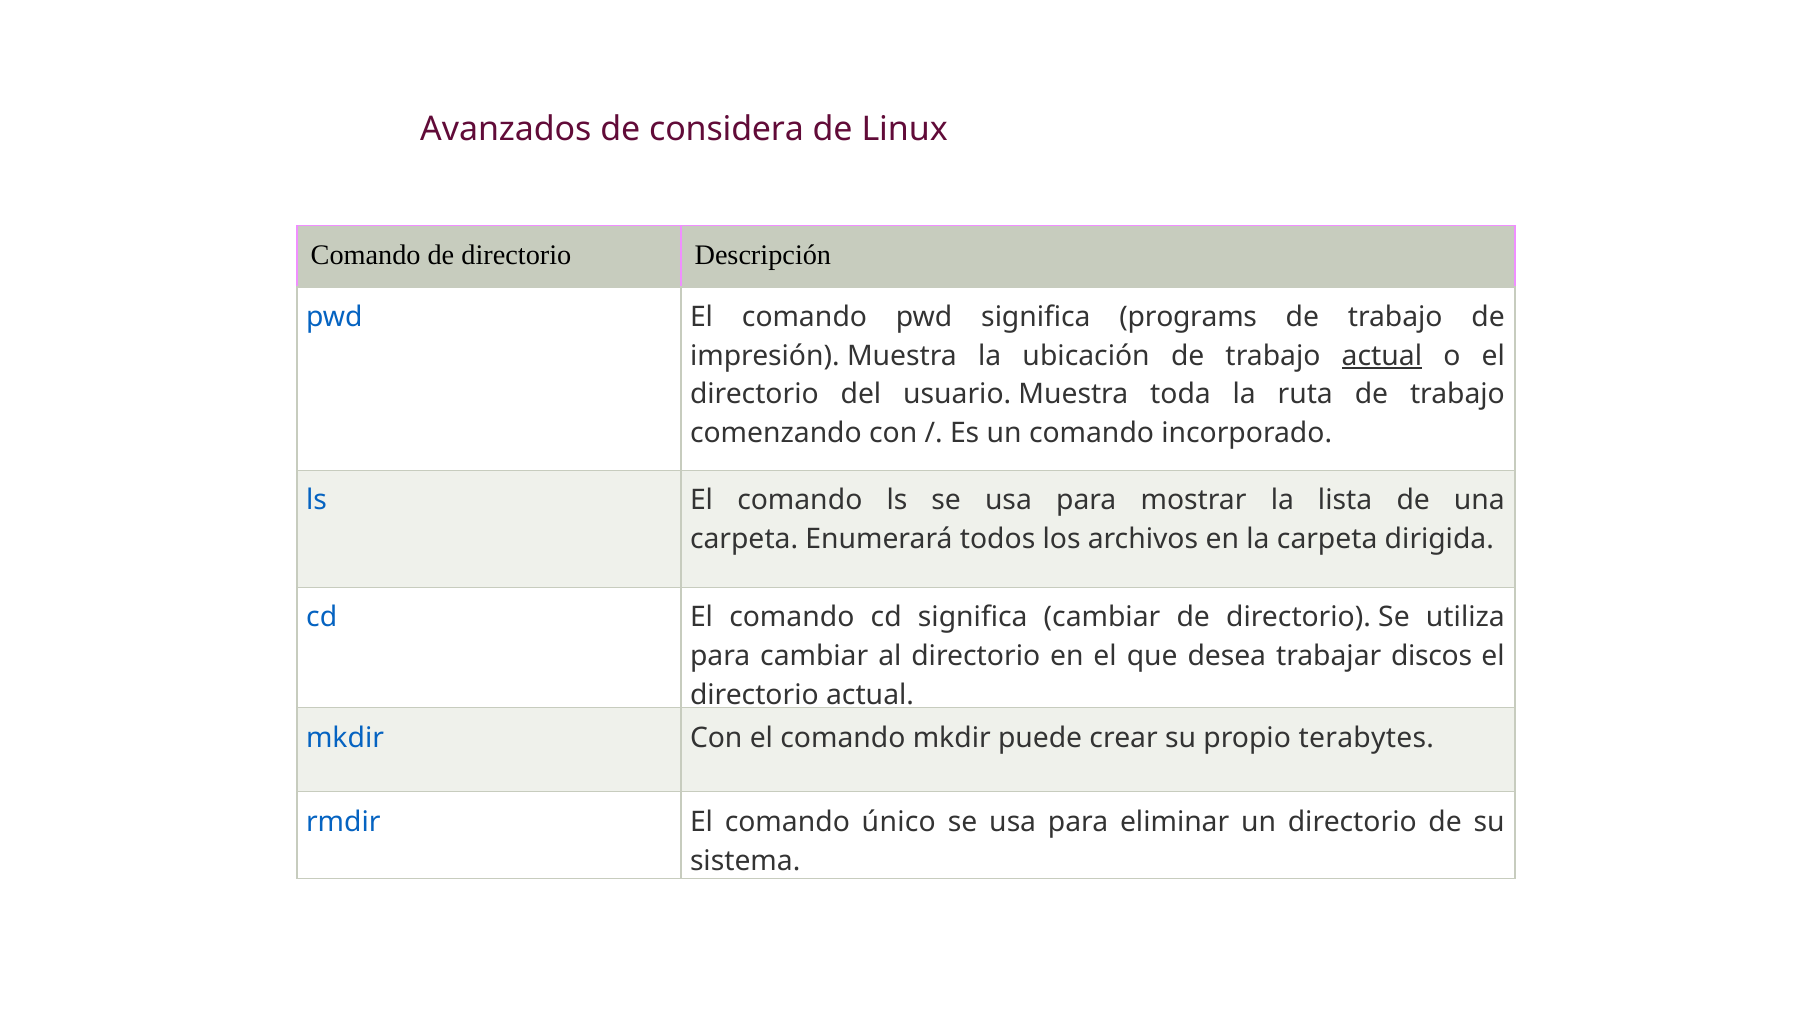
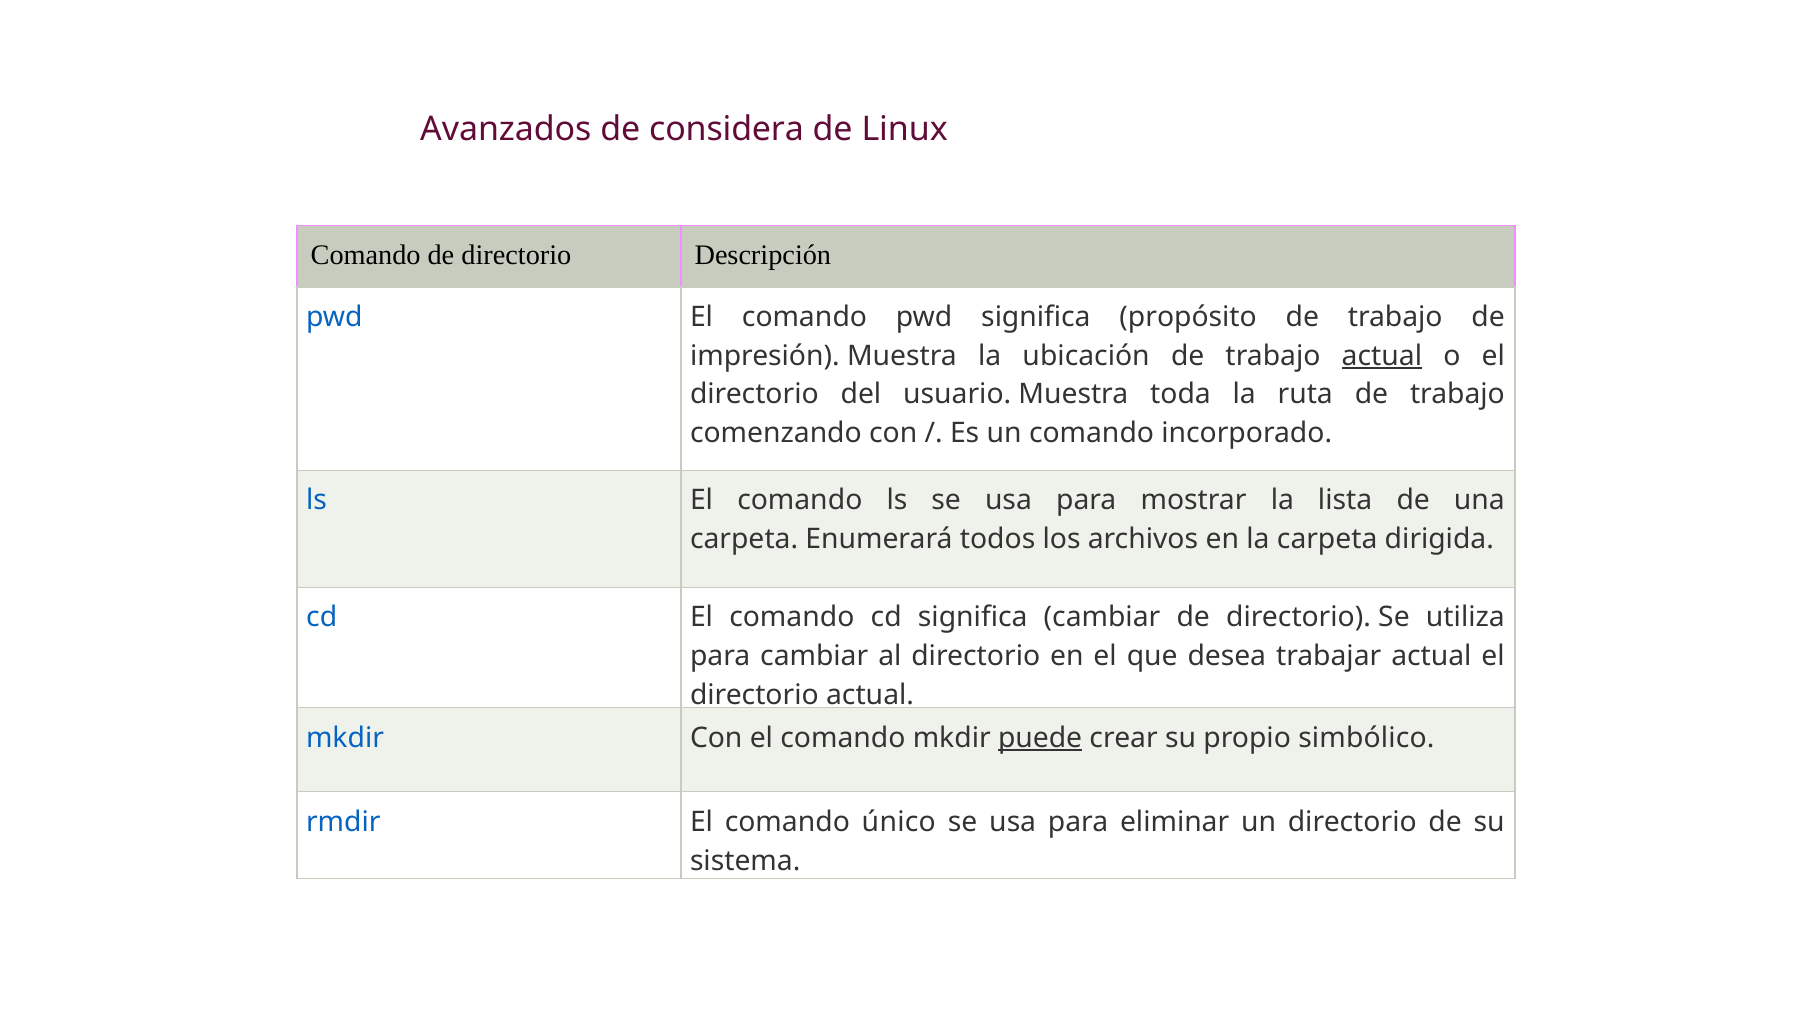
programs: programs -> propósito
trabajar discos: discos -> actual
puede underline: none -> present
terabytes: terabytes -> simbólico
